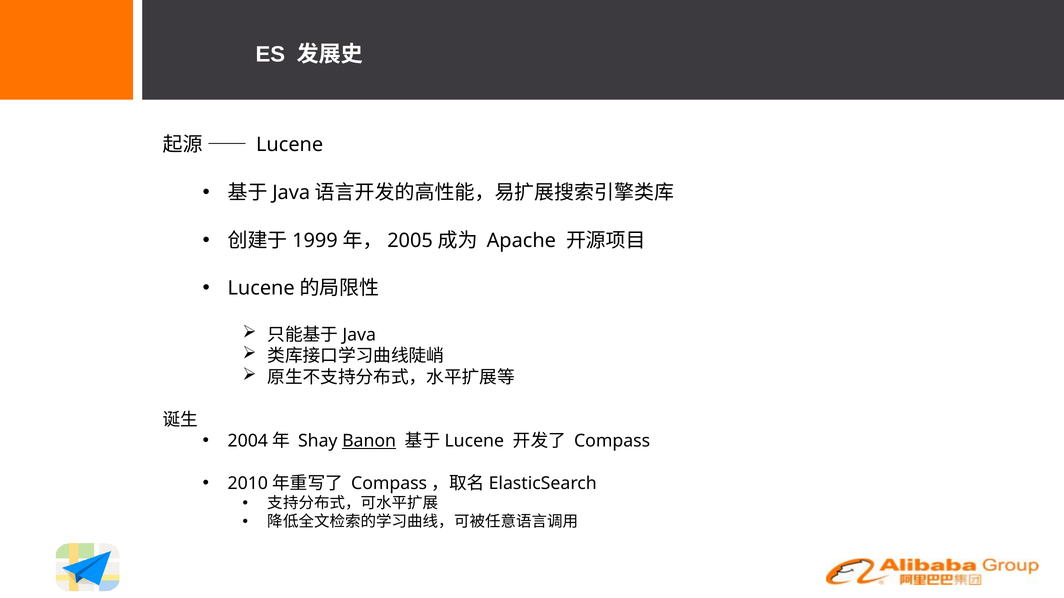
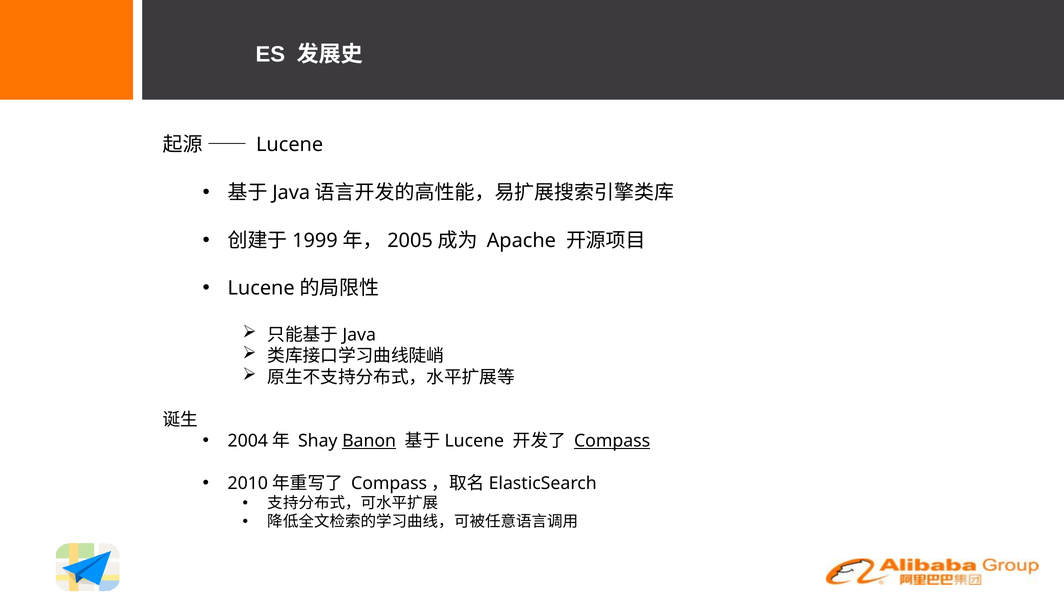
Compass underline: none -> present
